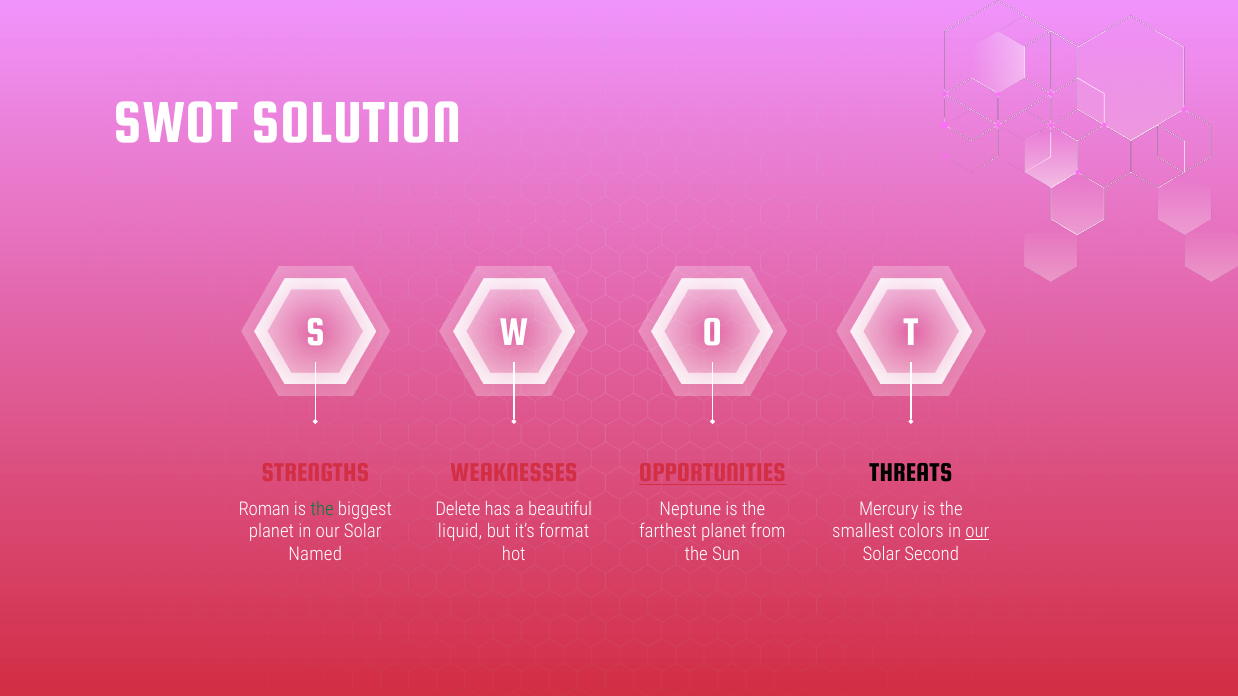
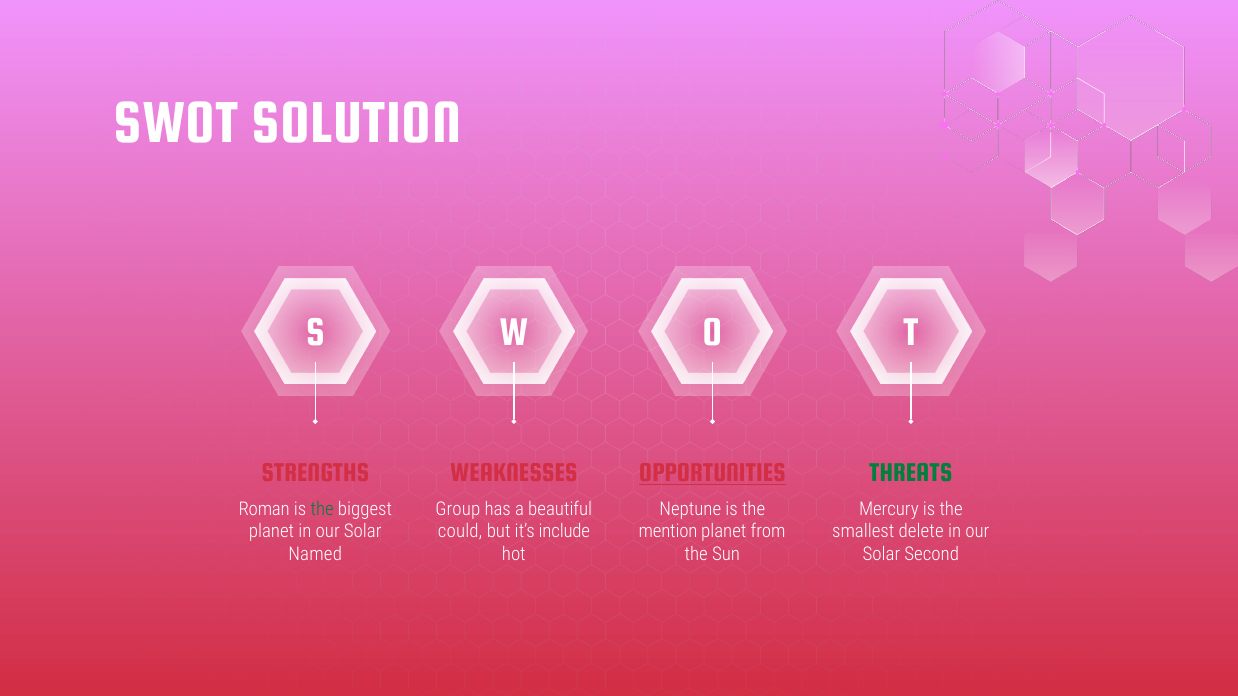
THREATS colour: black -> green
Delete: Delete -> Group
liquid: liquid -> could
format: format -> include
farthest: farthest -> mention
colors: colors -> delete
our at (977, 532) underline: present -> none
